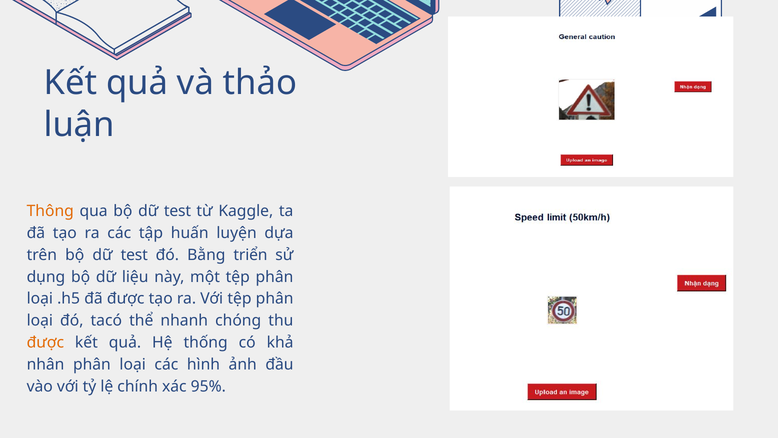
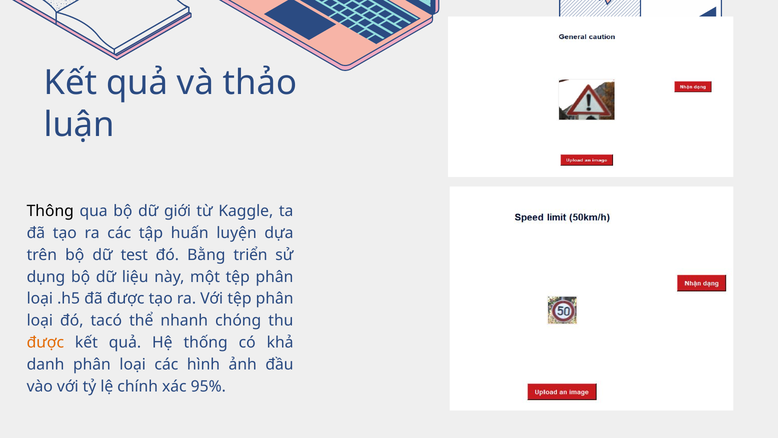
Thông colour: orange -> black
qua bộ dữ test: test -> giới
nhân: nhân -> danh
